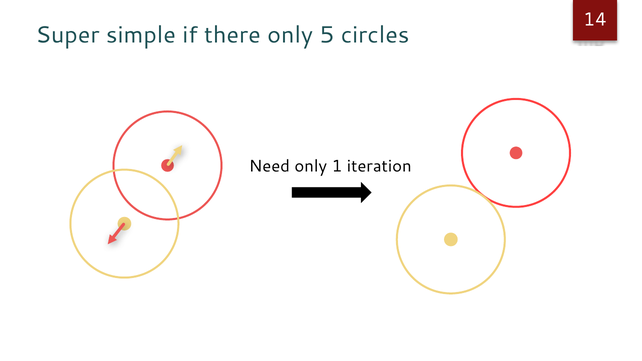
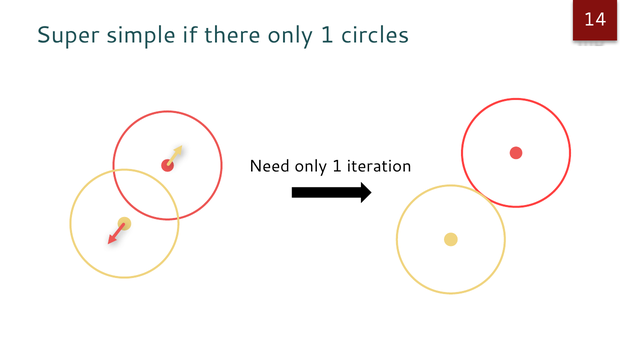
there only 5: 5 -> 1
